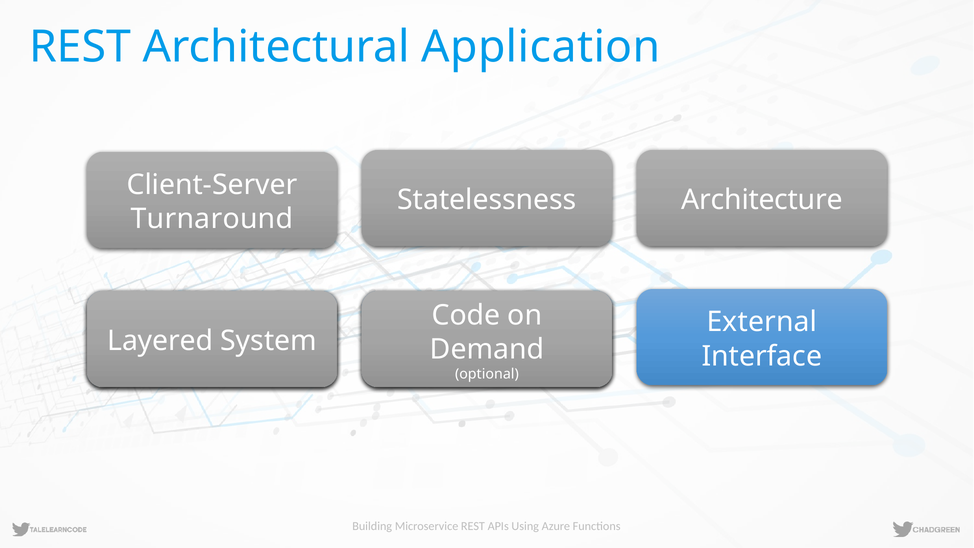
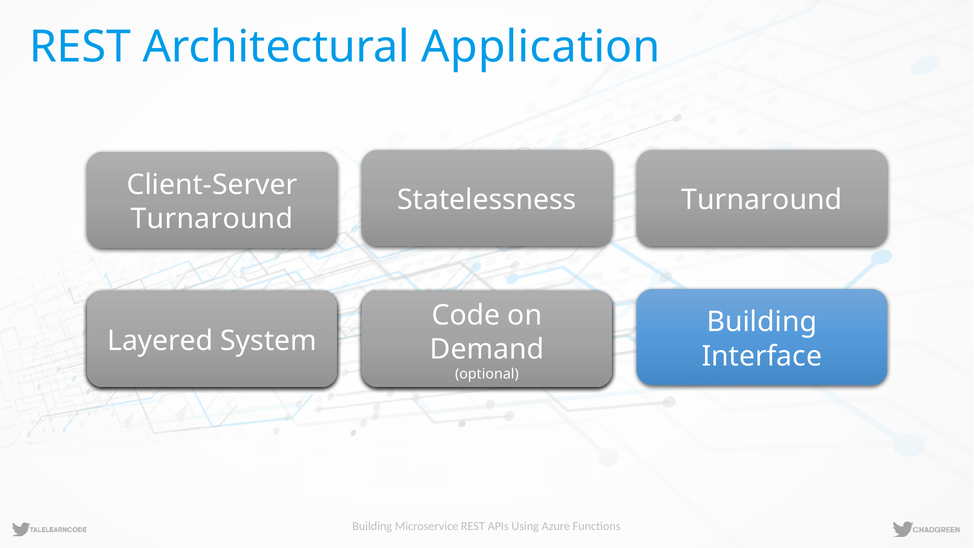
Statelessness Architecture: Architecture -> Turnaround
External at (762, 322): External -> Building
